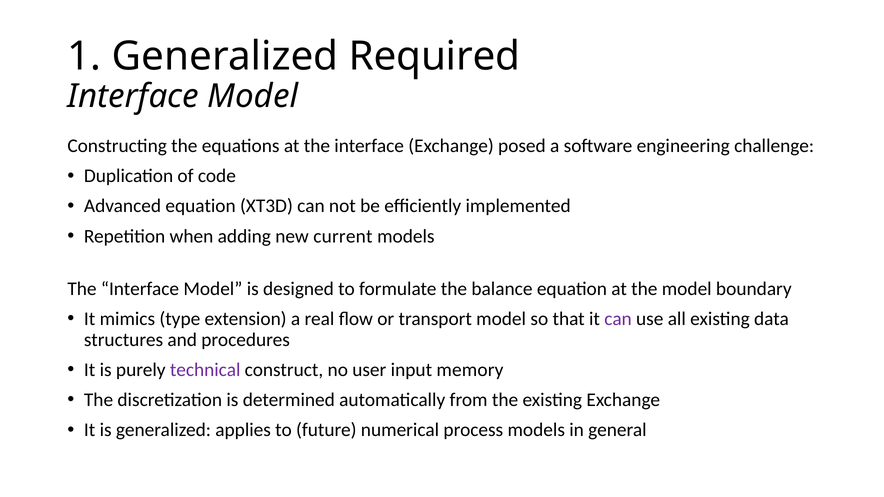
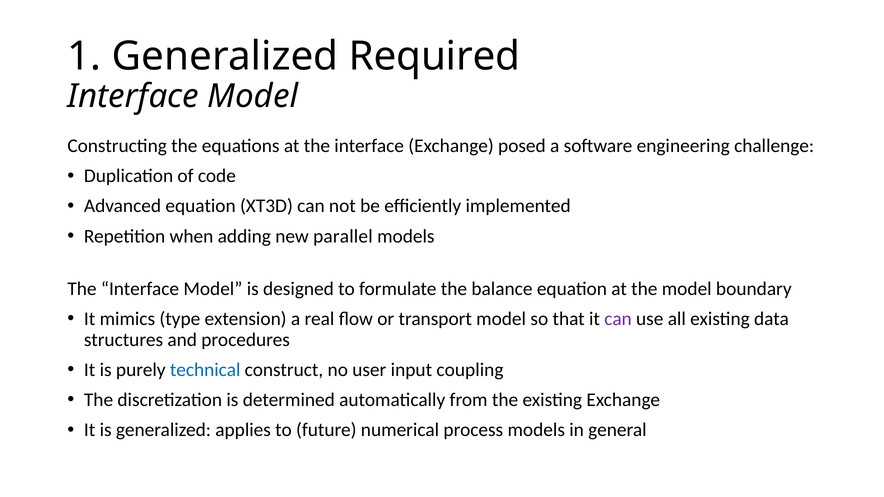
current: current -> parallel
technical colour: purple -> blue
memory: memory -> coupling
